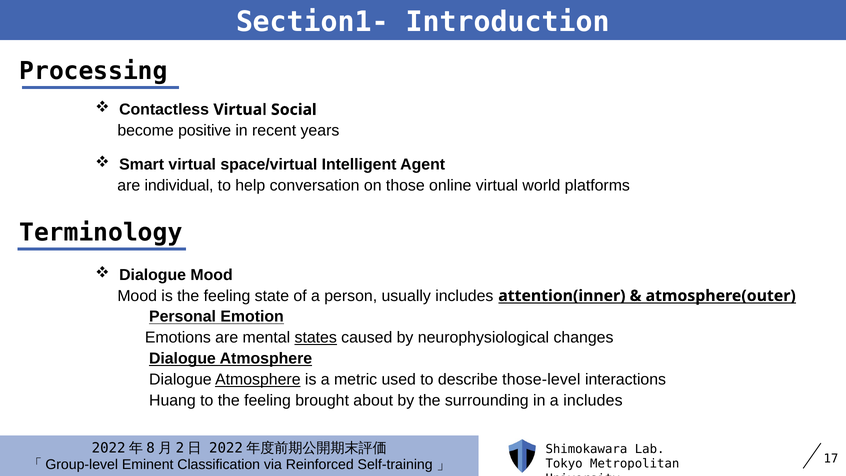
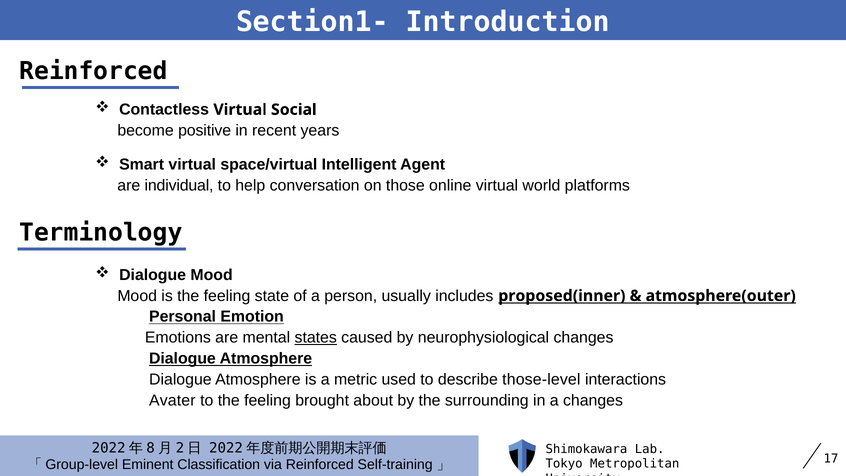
Processing at (94, 71): Processing -> Reinforced
attention(inner: attention(inner -> proposed(inner
Atmosphere at (258, 379) underline: present -> none
Huang: Huang -> Avater
a includes: includes -> changes
